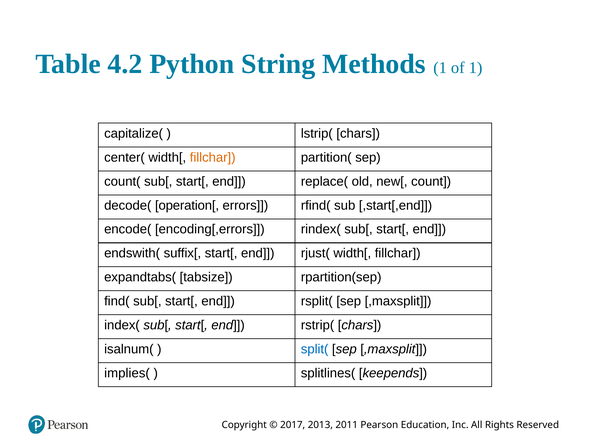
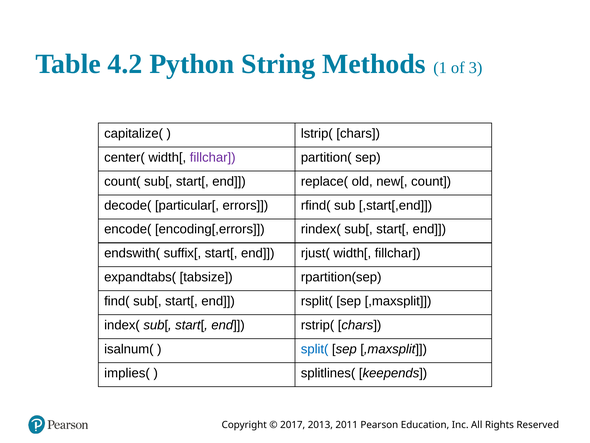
of 1: 1 -> 3
fillchar at (213, 157) colour: orange -> purple
operation[: operation[ -> particular[
